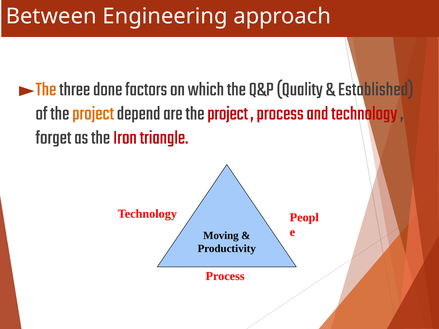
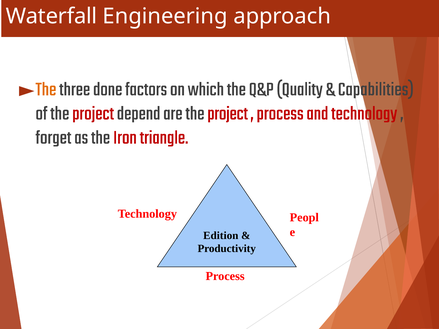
Between: Between -> Waterfall
Established: Established -> Capabilities
project at (93, 113) colour: orange -> red
Moving: Moving -> Edition
